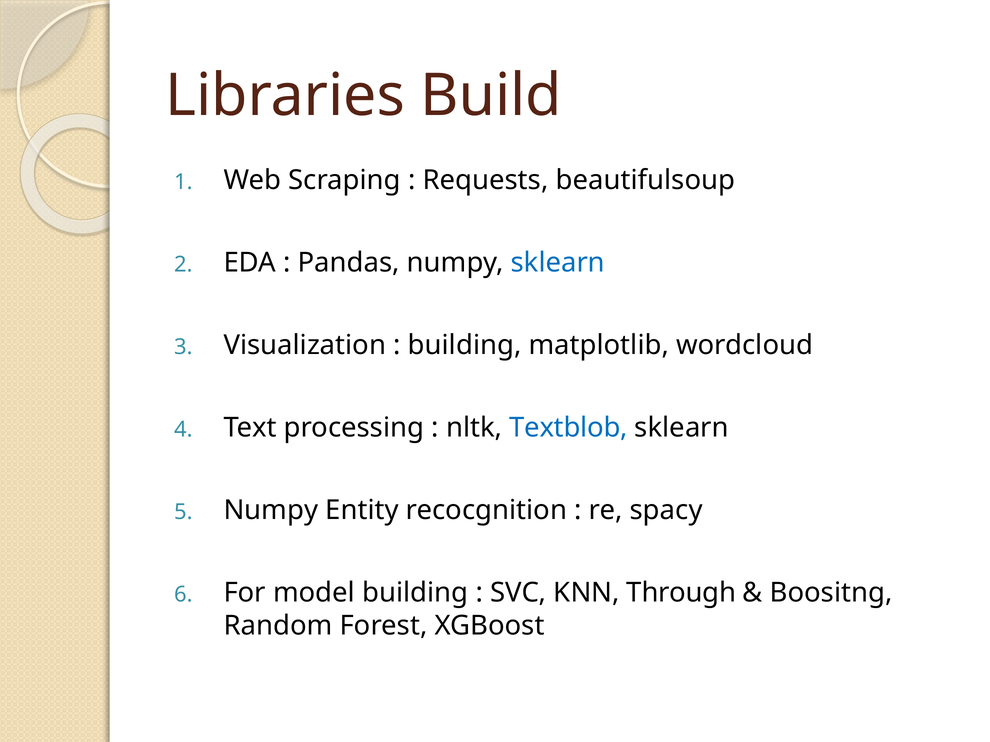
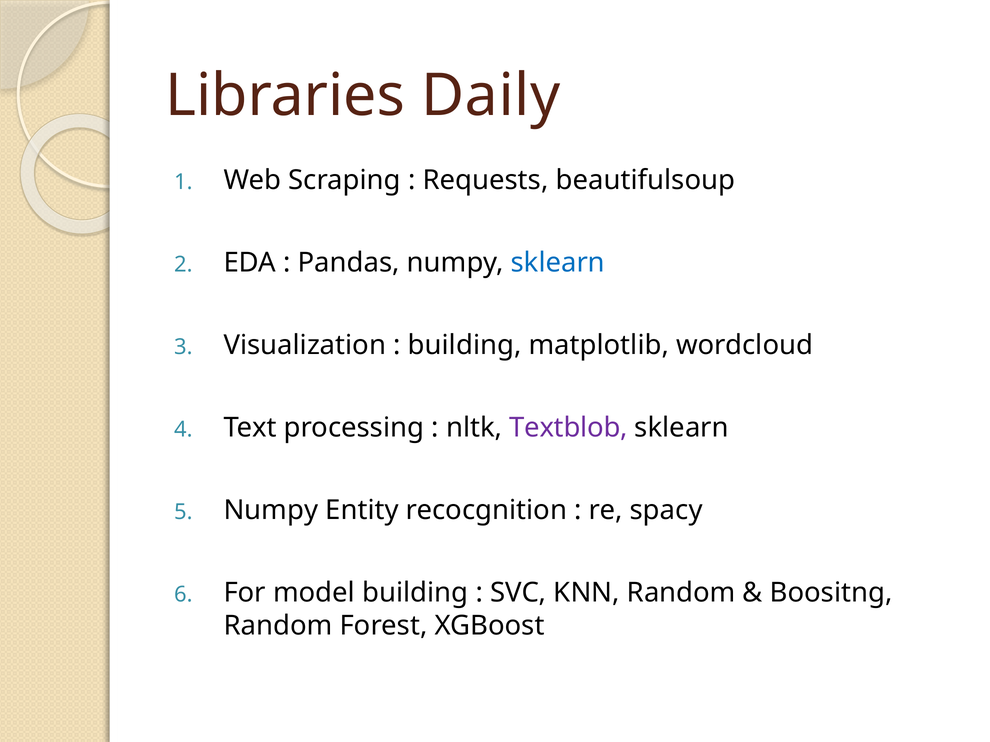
Build: Build -> Daily
Textblob colour: blue -> purple
KNN Through: Through -> Random
